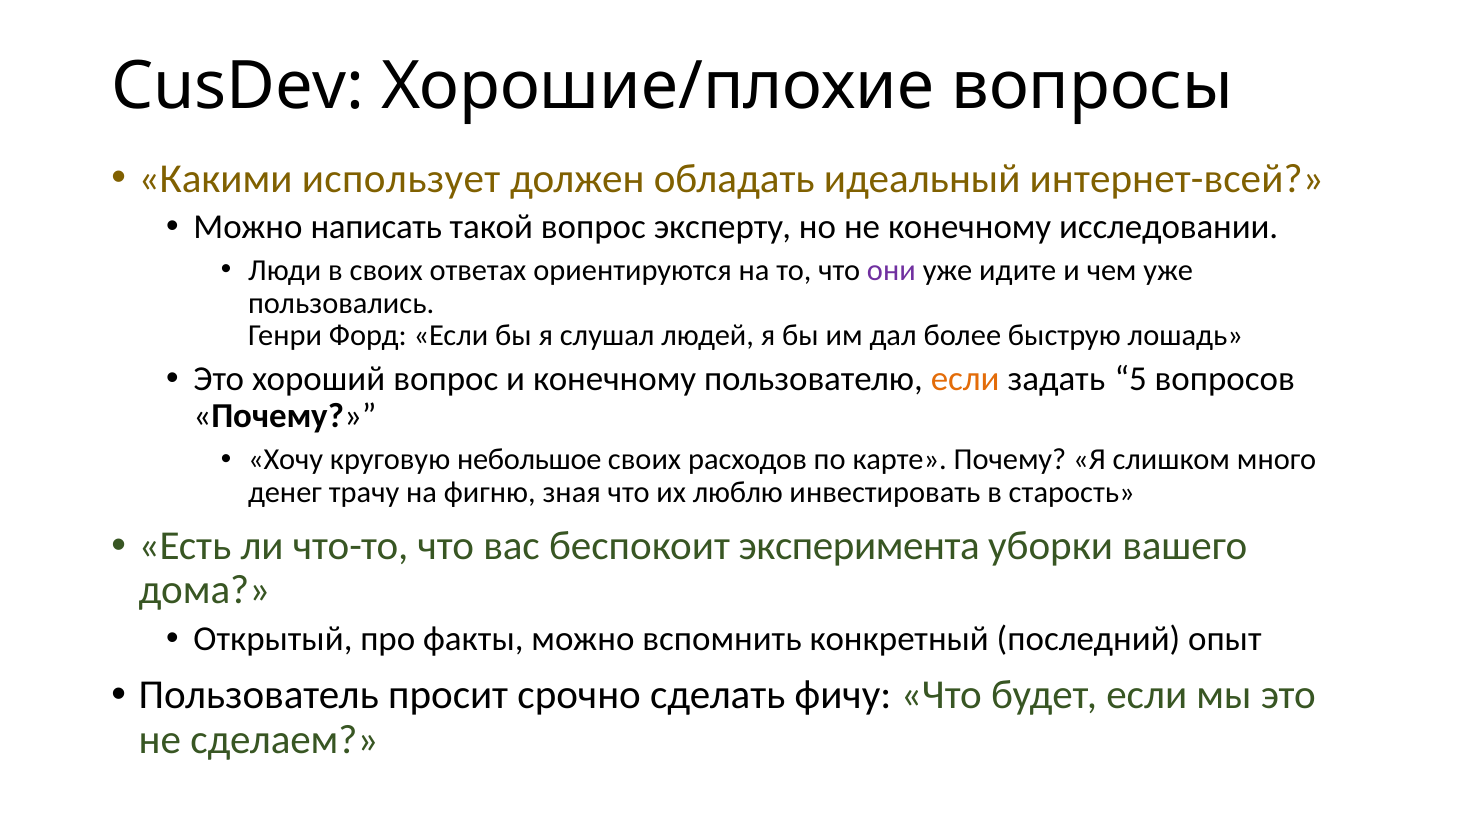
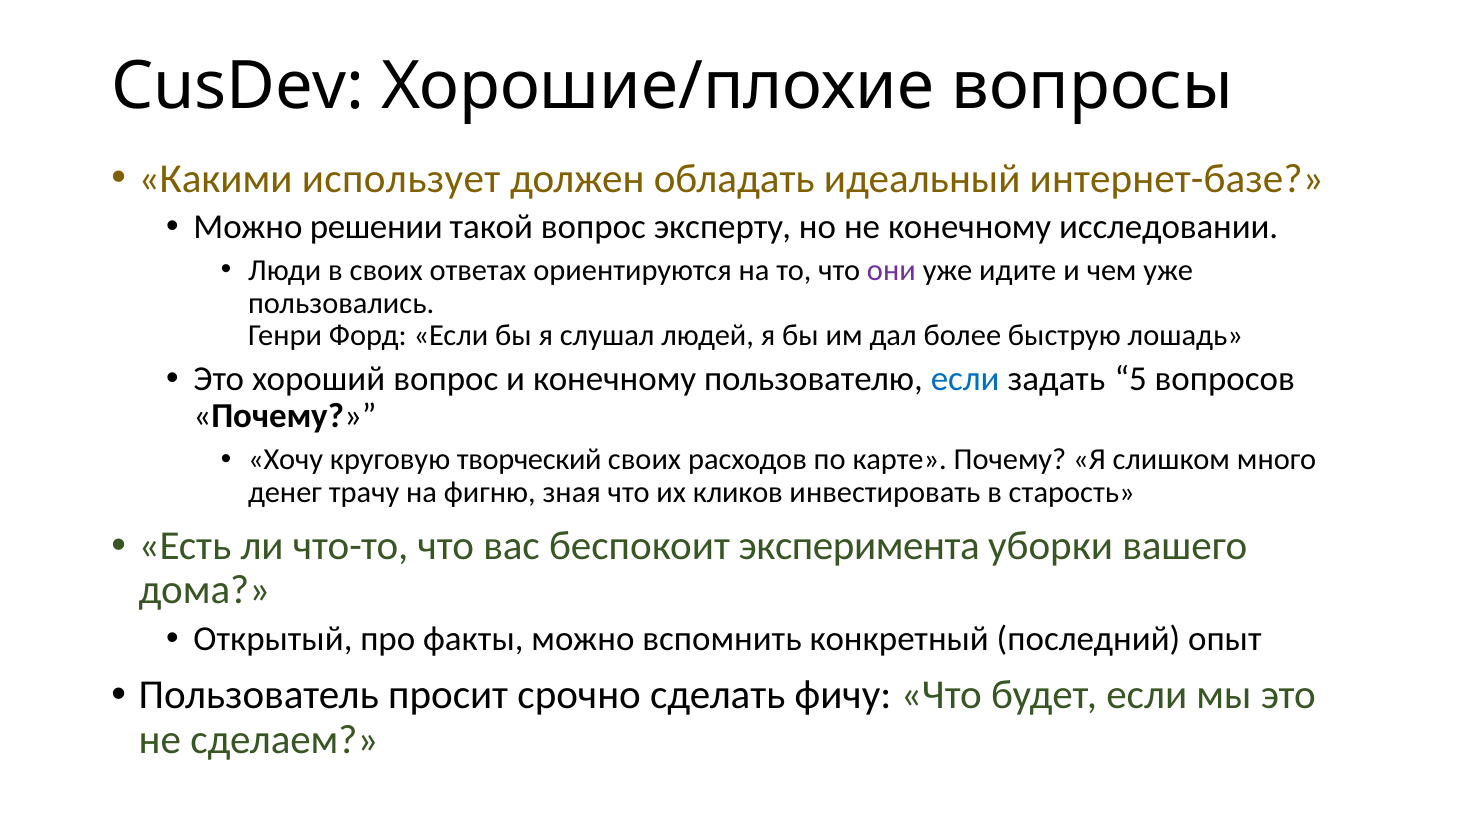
интернет-всей: интернет-всей -> интернет-базе
написать: написать -> решении
если at (965, 379) colour: orange -> blue
небольшое: небольшое -> творческий
люблю: люблю -> кликов
